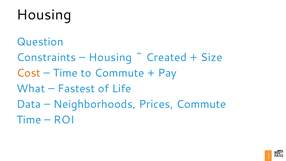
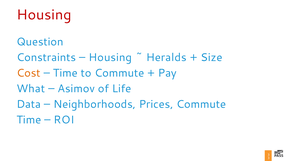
Housing at (44, 15) colour: black -> red
Created: Created -> Heralds
Fastest: Fastest -> Asimov
